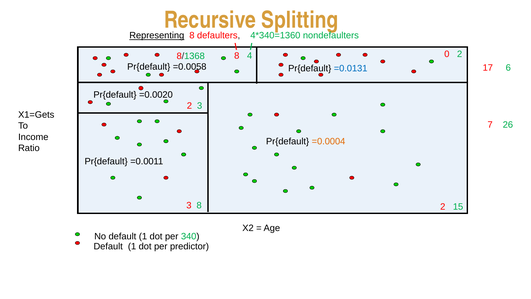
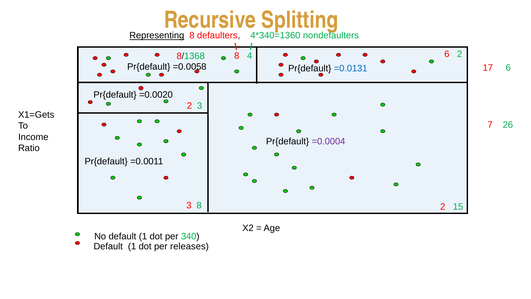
4 0: 0 -> 6
=0.0004 colour: orange -> purple
predictor: predictor -> releases
